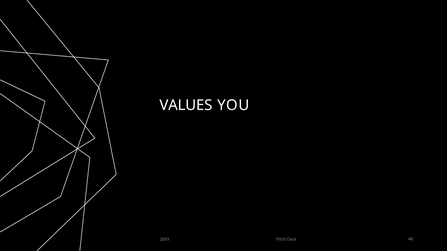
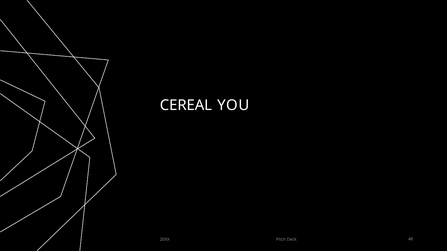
VALUES: VALUES -> CEREAL
